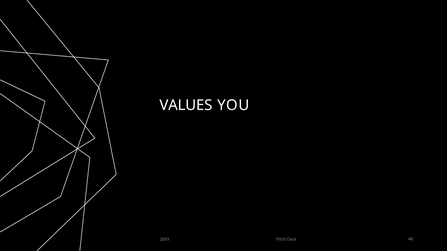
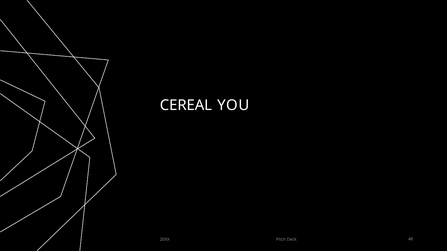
VALUES: VALUES -> CEREAL
